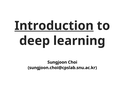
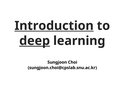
deep underline: none -> present
